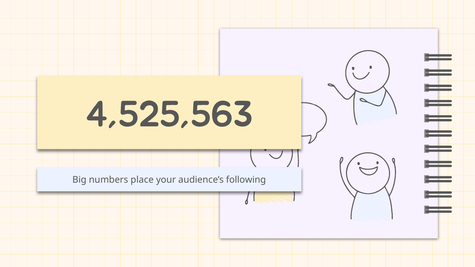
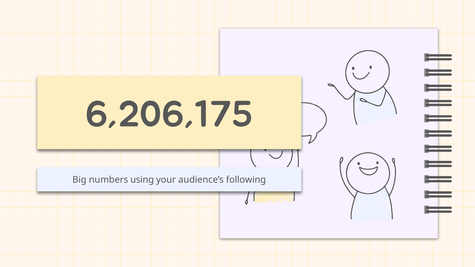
4,525,563: 4,525,563 -> 6,206,175
place: place -> using
